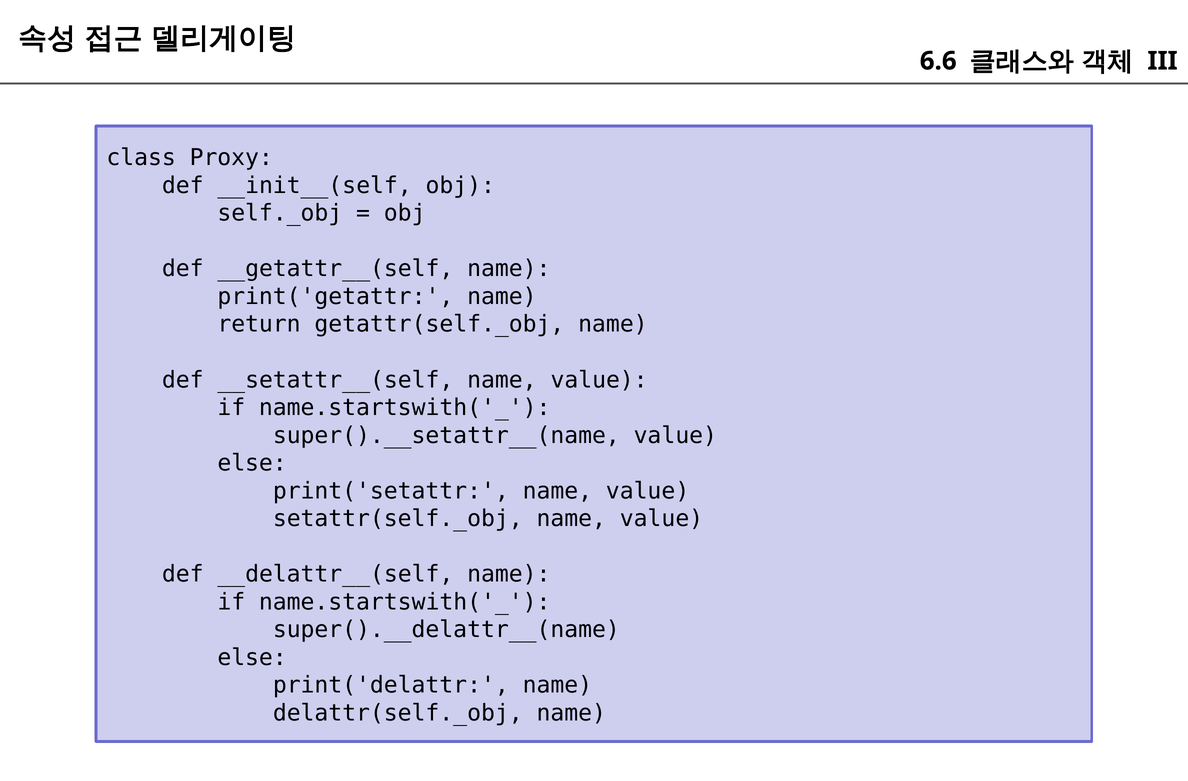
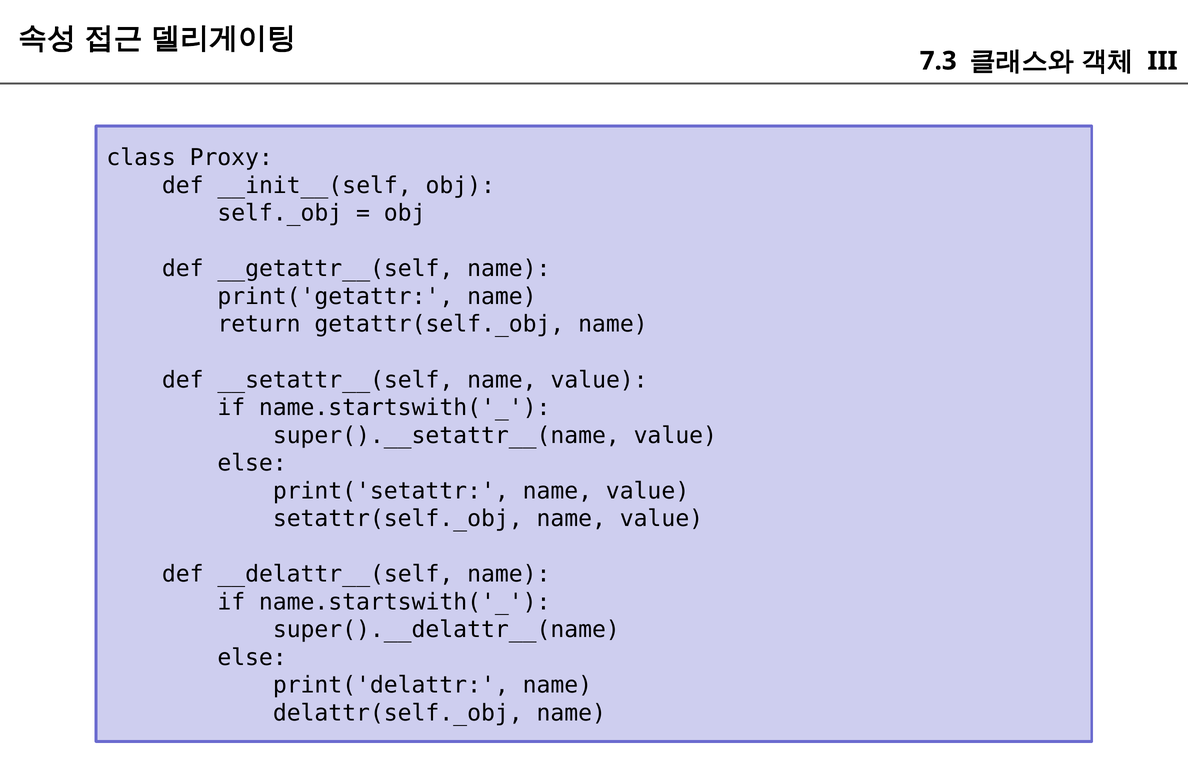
6.6: 6.6 -> 7.3
